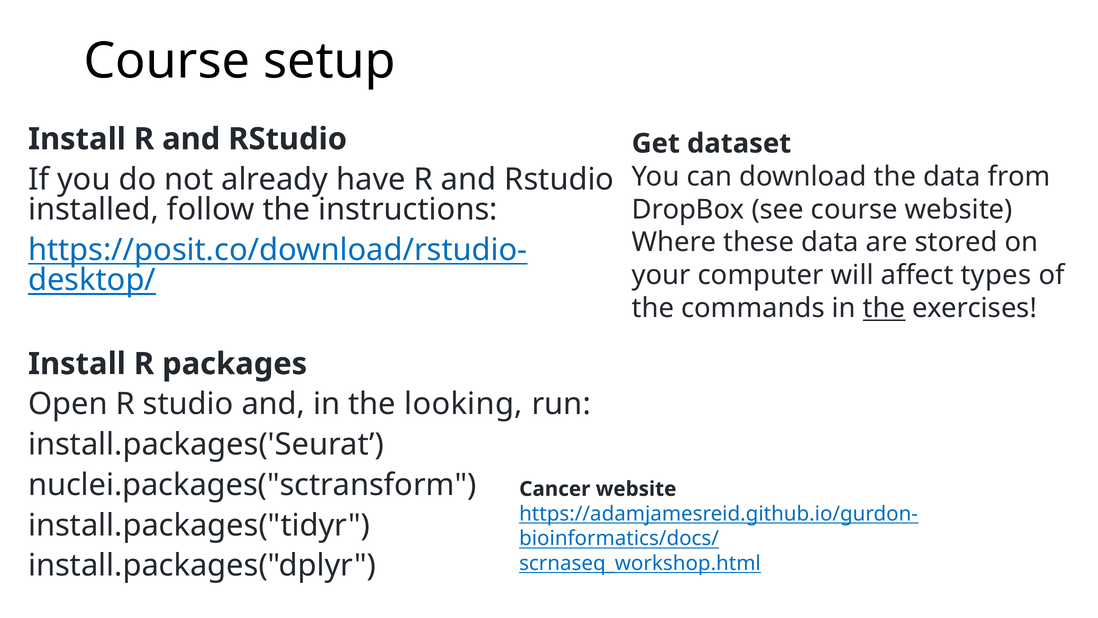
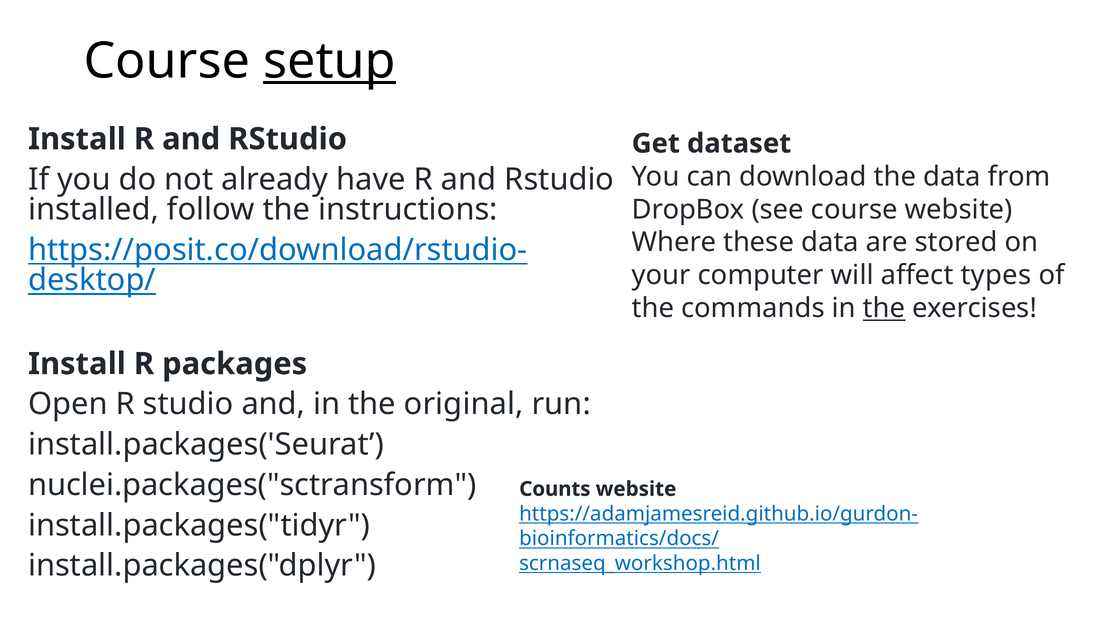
setup underline: none -> present
looking: looking -> original
Cancer: Cancer -> Counts
